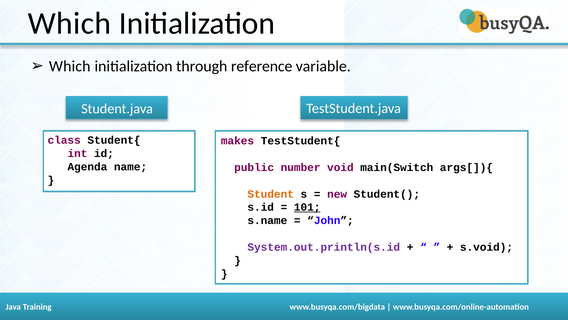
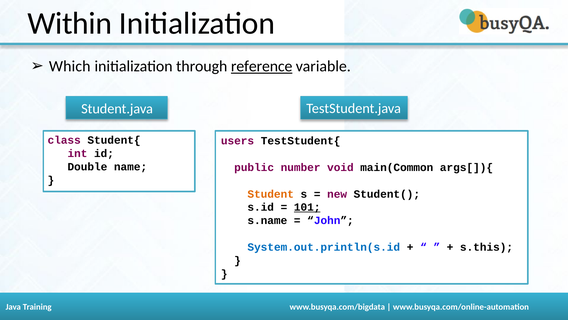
Which at (69, 23): Which -> Within
reference underline: none -> present
makes: makes -> users
Agenda: Agenda -> Double
main(Switch: main(Switch -> main(Common
System.out.println(s.id colour: purple -> blue
s.void: s.void -> s.this
